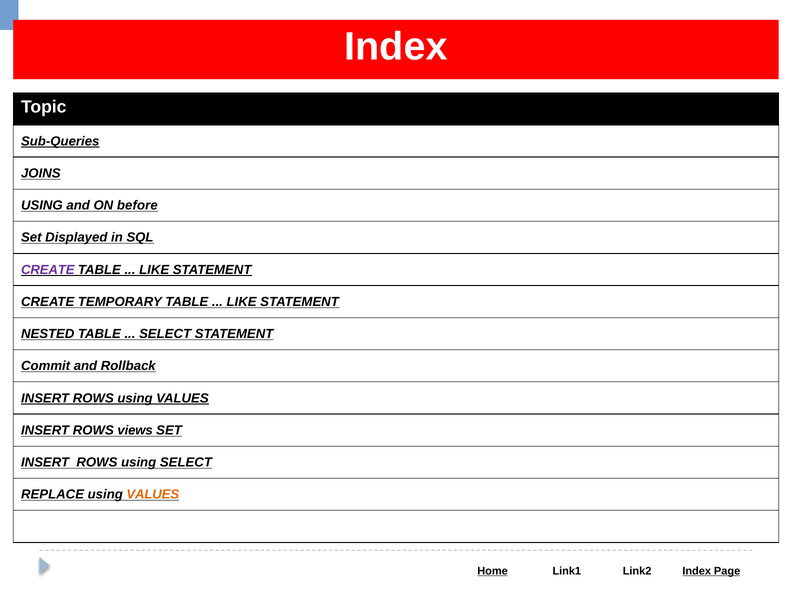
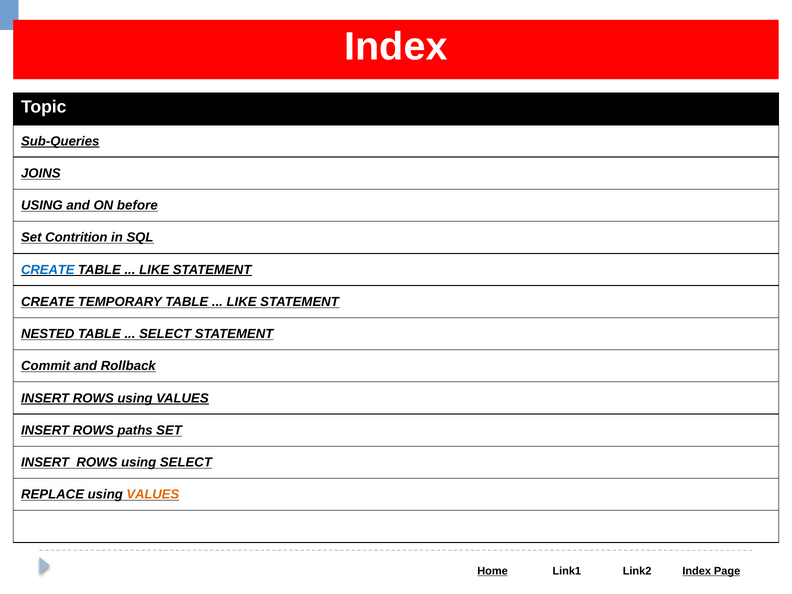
Displayed: Displayed -> Contrition
CREATE at (48, 270) colour: purple -> blue
views: views -> paths
